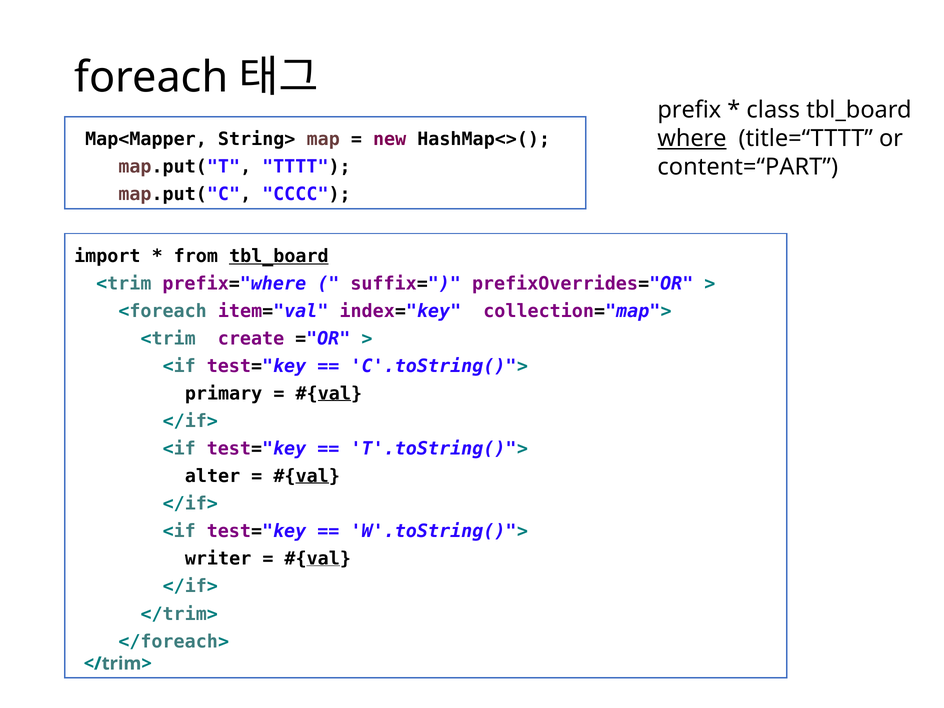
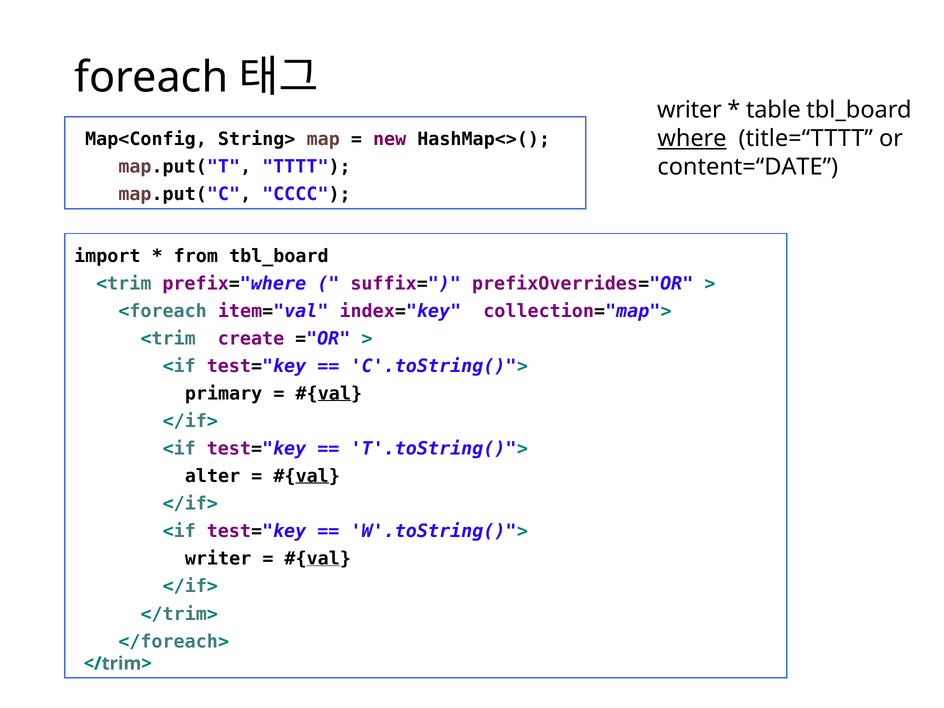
prefix at (689, 110): prefix -> writer
class: class -> table
Map<Mapper: Map<Mapper -> Map<Config
content=“PART: content=“PART -> content=“DATE
tbl_board at (279, 256) underline: present -> none
